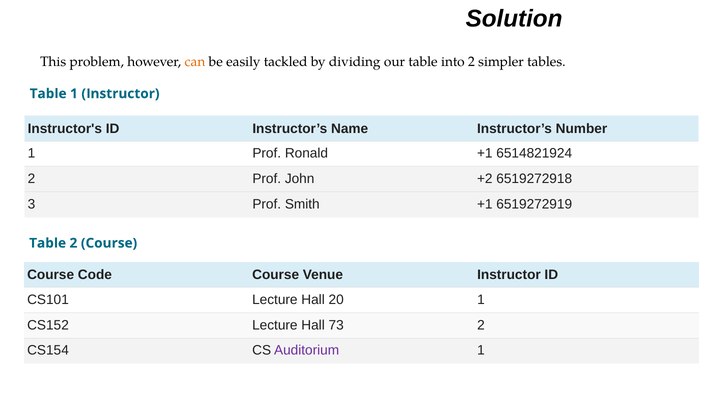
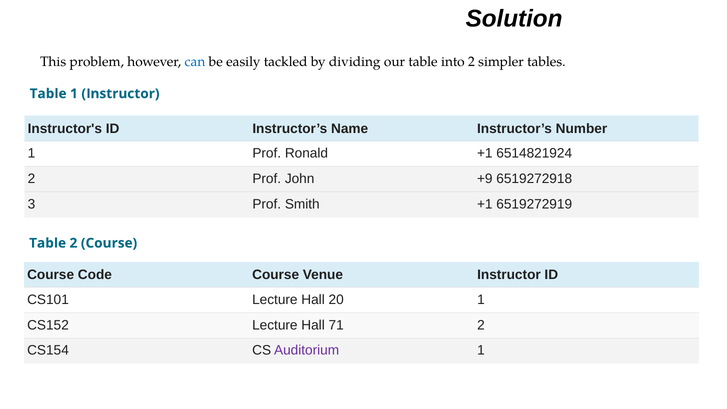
can colour: orange -> blue
+2: +2 -> +9
73: 73 -> 71
